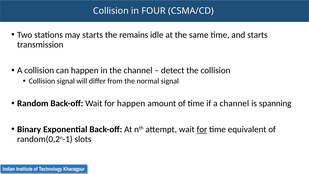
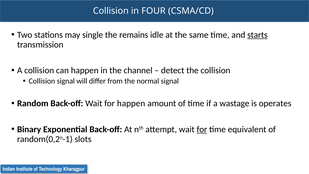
may starts: starts -> single
starts at (257, 35) underline: none -> present
a channel: channel -> wastage
spanning: spanning -> operates
